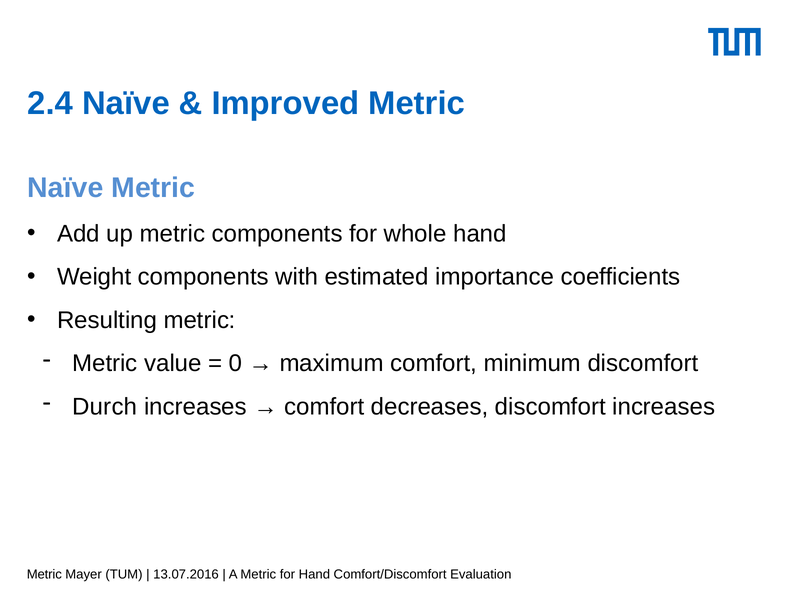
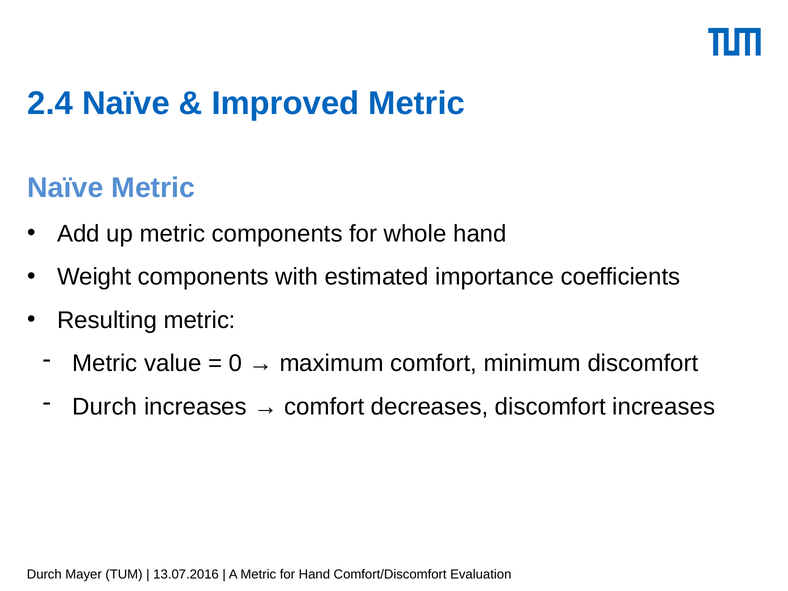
Metric at (44, 574): Metric -> Durch
